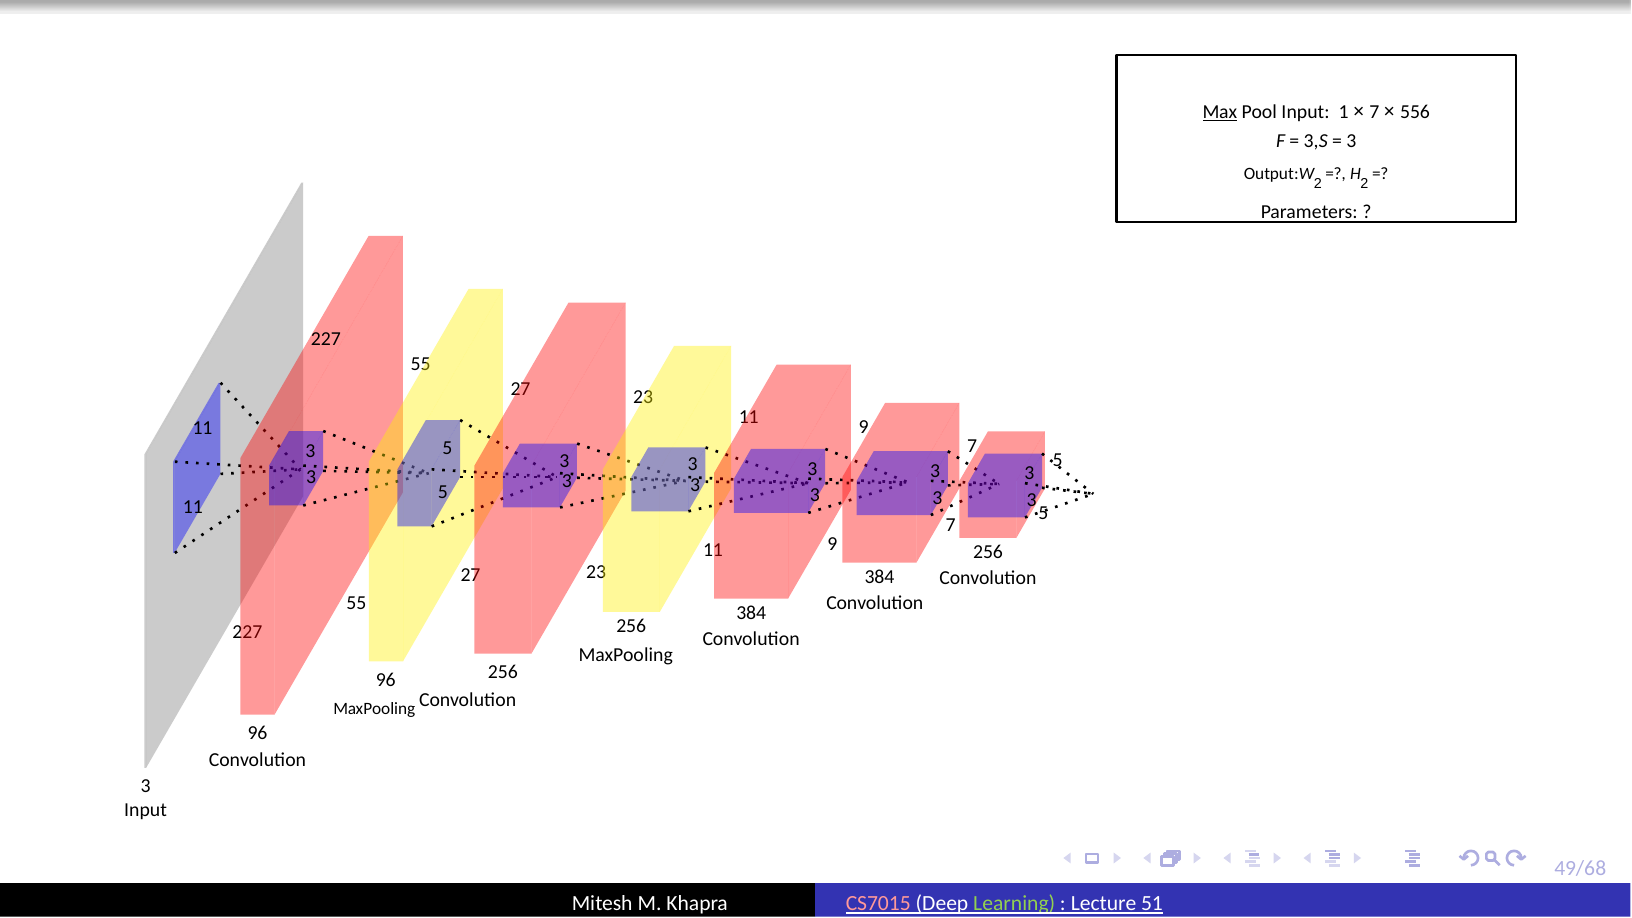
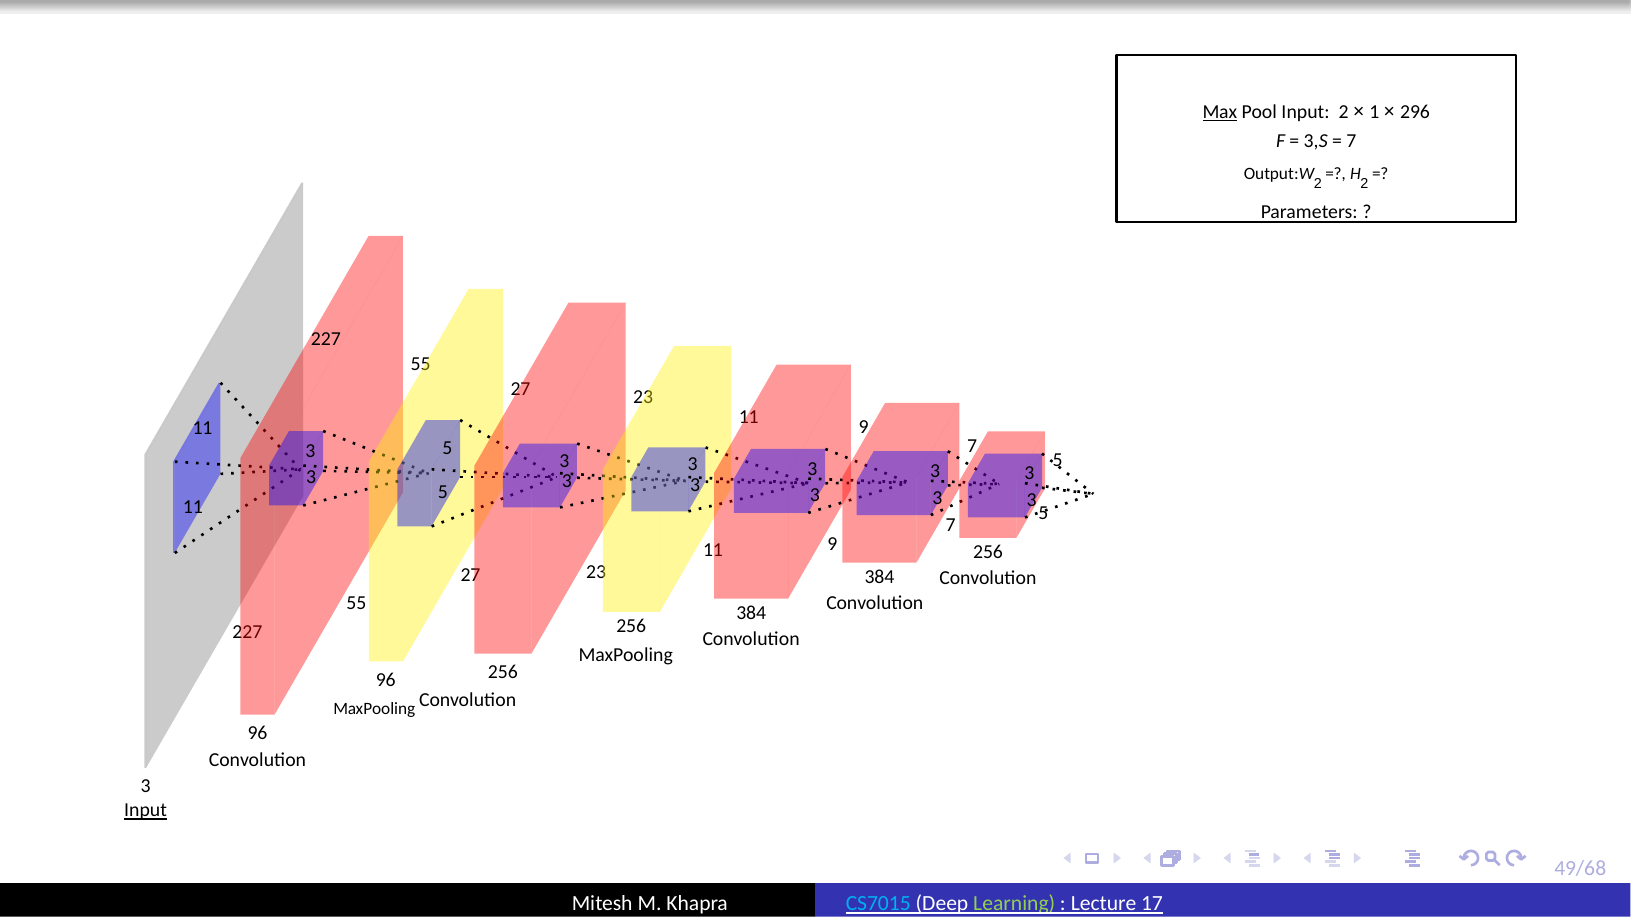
Input 1: 1 -> 2
7 at (1374, 112): 7 -> 1
556: 556 -> 296
3 at (1351, 141): 3 -> 7
Input at (146, 811) underline: none -> present
CS7015 colour: pink -> light blue
51: 51 -> 17
